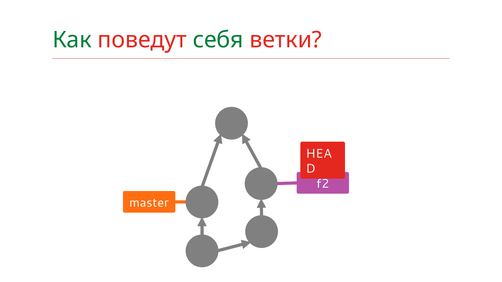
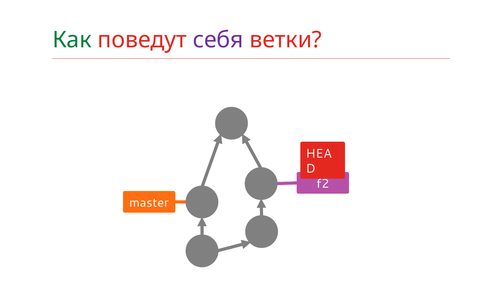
себя colour: green -> purple
